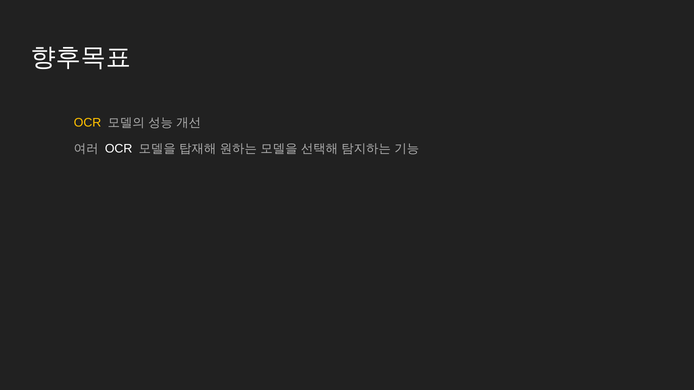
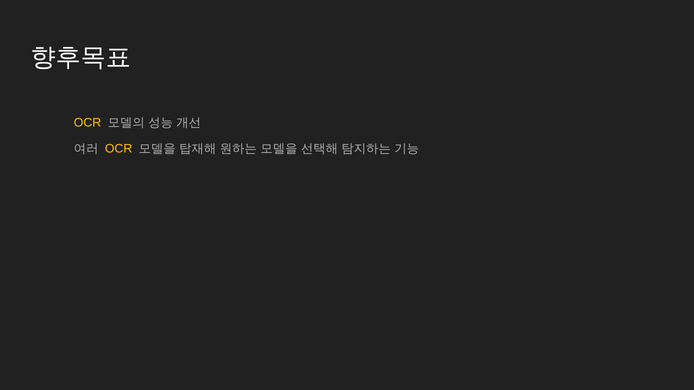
OCR at (119, 149) colour: white -> yellow
